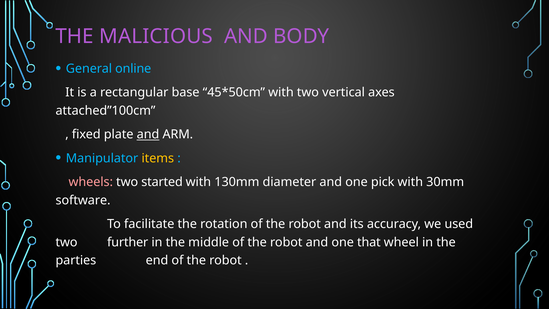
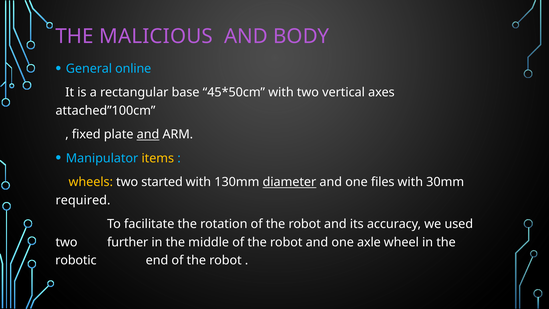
wheels colour: pink -> yellow
diameter underline: none -> present
pick: pick -> files
software: software -> required
that: that -> axle
parties: parties -> robotic
